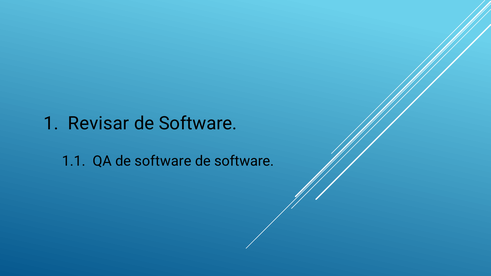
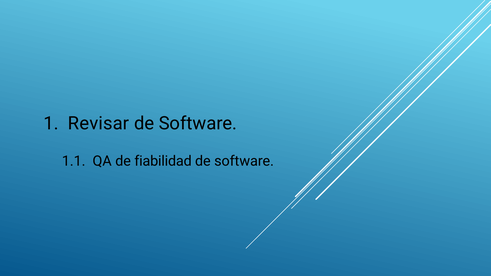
QA de software: software -> fiabilidad
